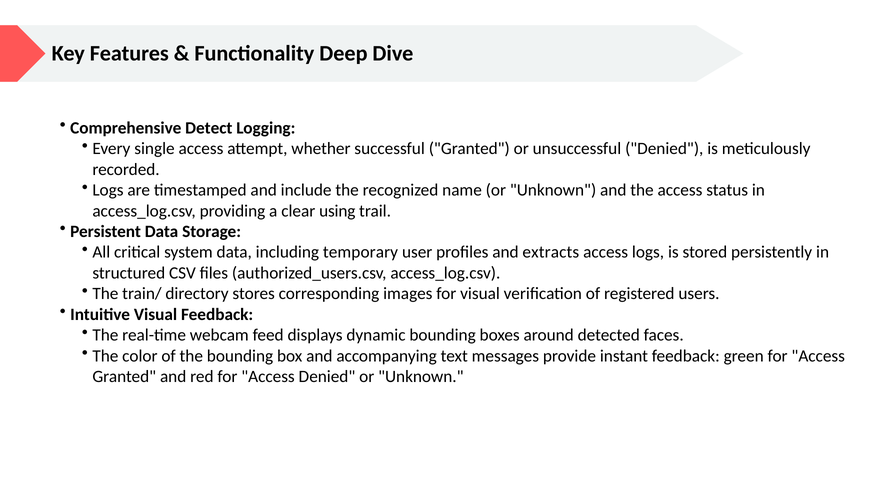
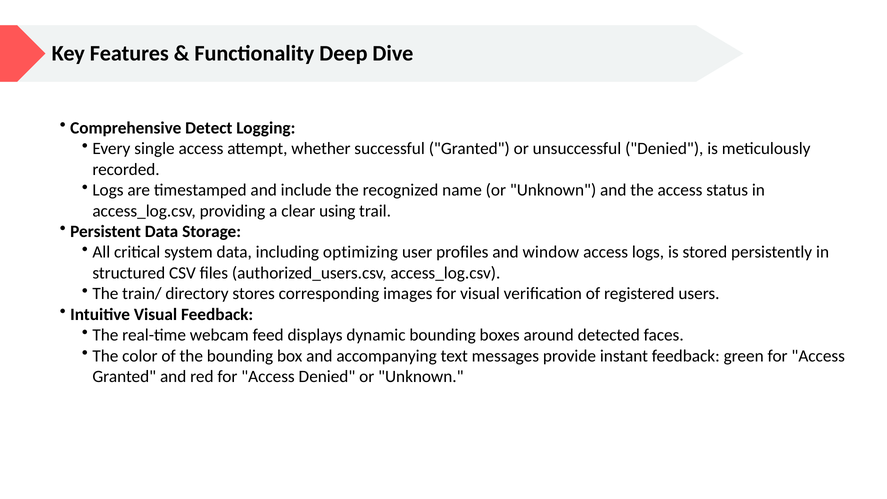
temporary: temporary -> optimizing
extracts: extracts -> window
